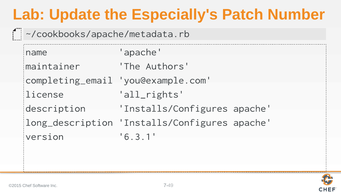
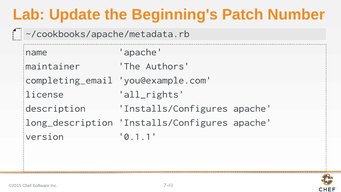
Especially's: Especially's -> Beginning's
6.3.1: 6.3.1 -> 0.1.1
